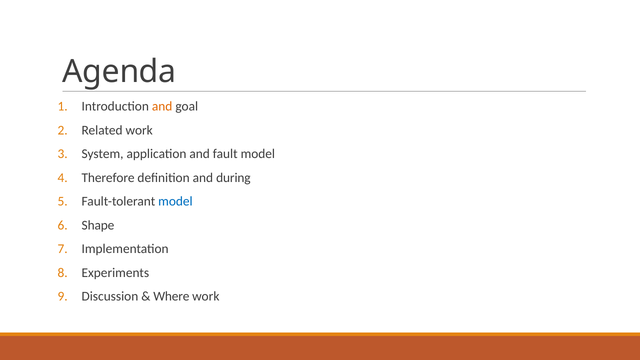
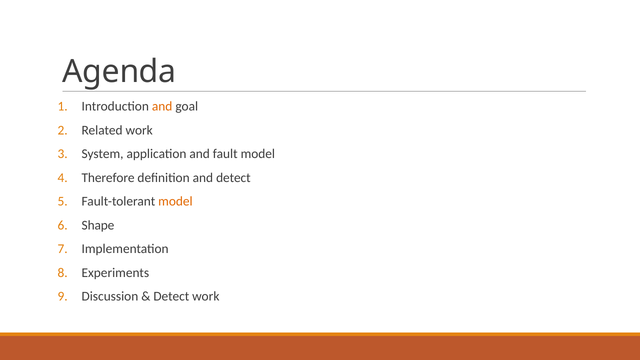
and during: during -> detect
model at (175, 201) colour: blue -> orange
Where at (171, 296): Where -> Detect
